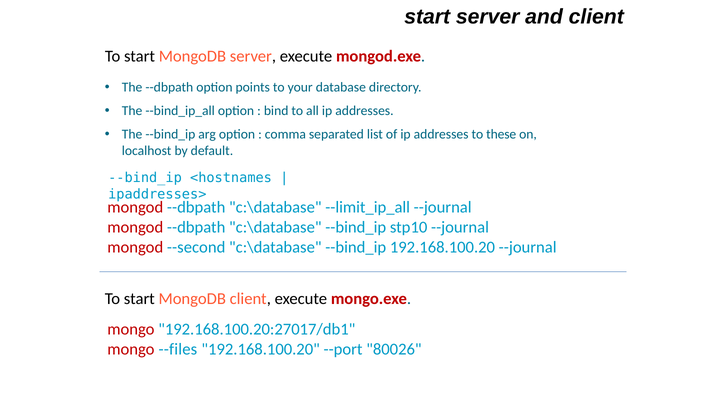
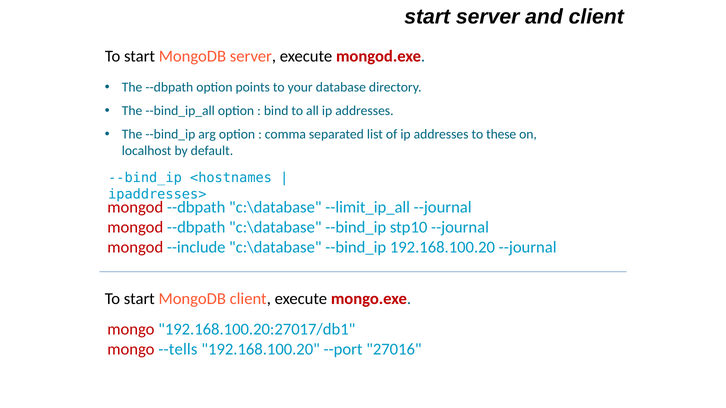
--second: --second -> --include
--files: --files -> --tells
80026: 80026 -> 27016
